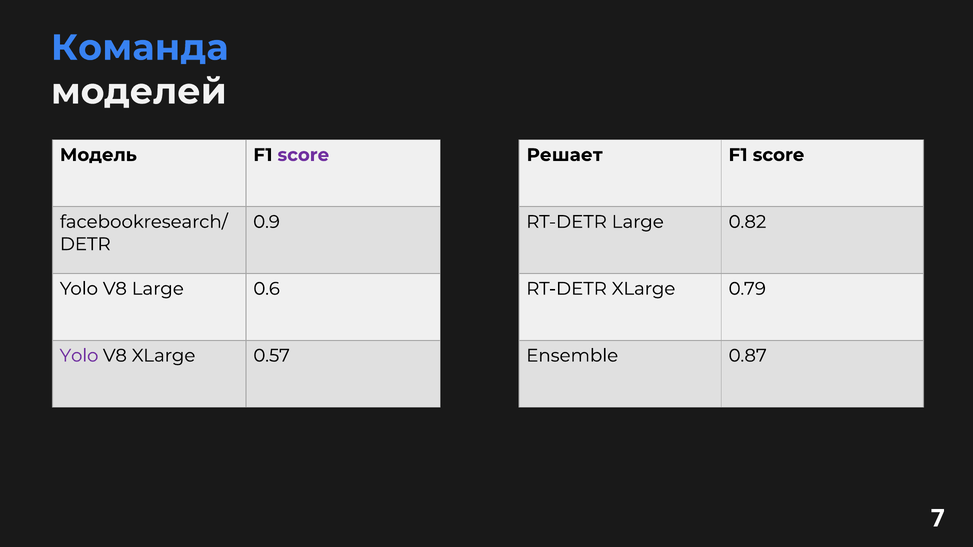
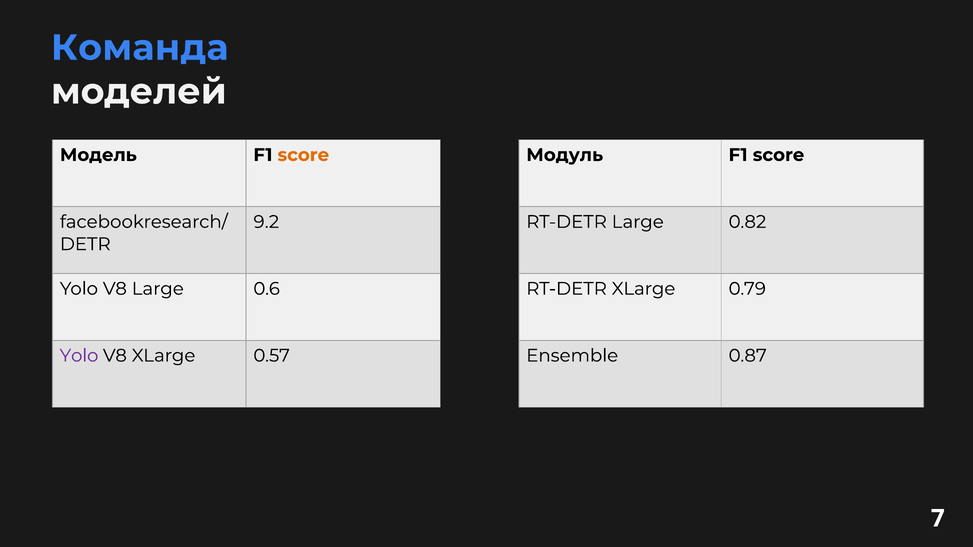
score at (303, 155) colour: purple -> orange
Решает: Решает -> Модуль
0.9: 0.9 -> 9.2
